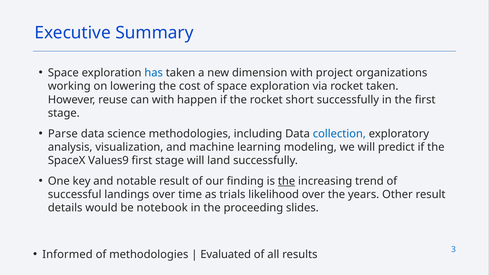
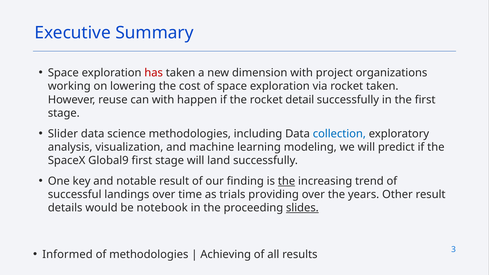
has colour: blue -> red
short: short -> detail
Parse: Parse -> Slider
Values9: Values9 -> Global9
likelihood: likelihood -> providing
slides underline: none -> present
Evaluated: Evaluated -> Achieving
